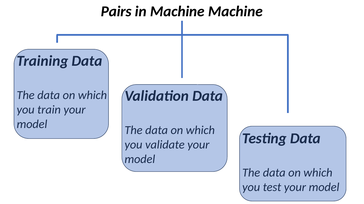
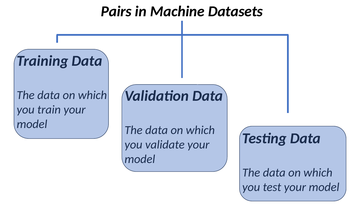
Machine Machine: Machine -> Datasets
